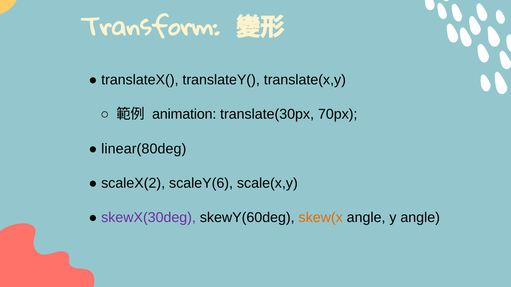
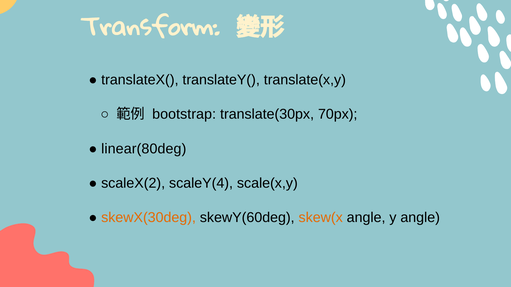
animation: animation -> bootstrap
scaleY(6: scaleY(6 -> scaleY(4
skewX(30deg colour: purple -> orange
